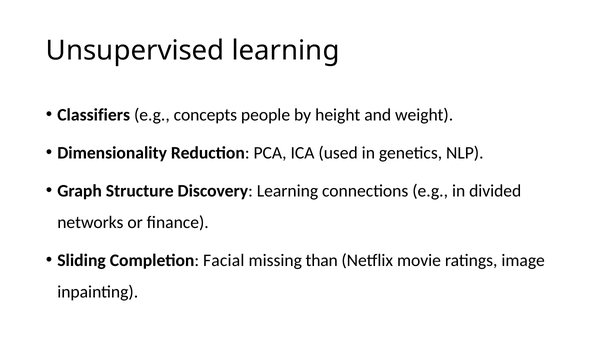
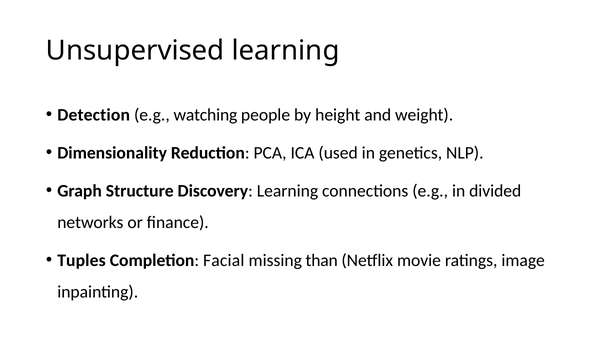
Classifiers: Classifiers -> Detection
concepts: concepts -> watching
Sliding: Sliding -> Tuples
